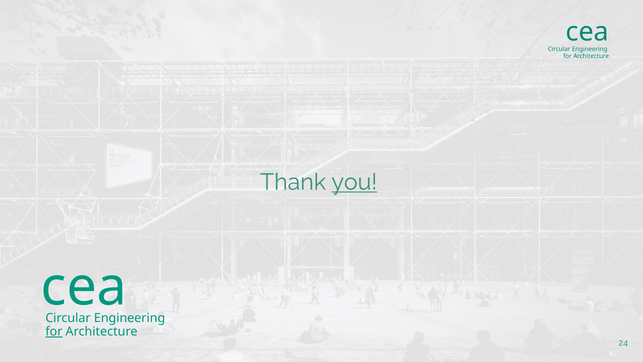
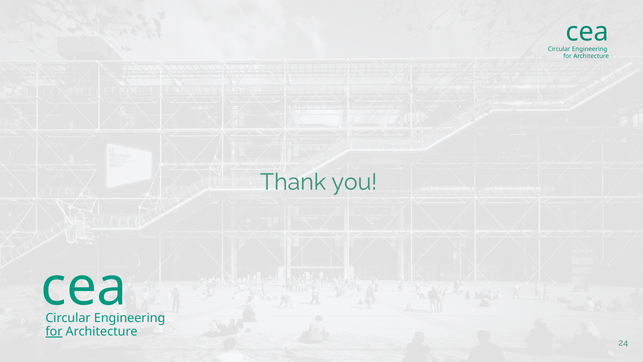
you underline: present -> none
